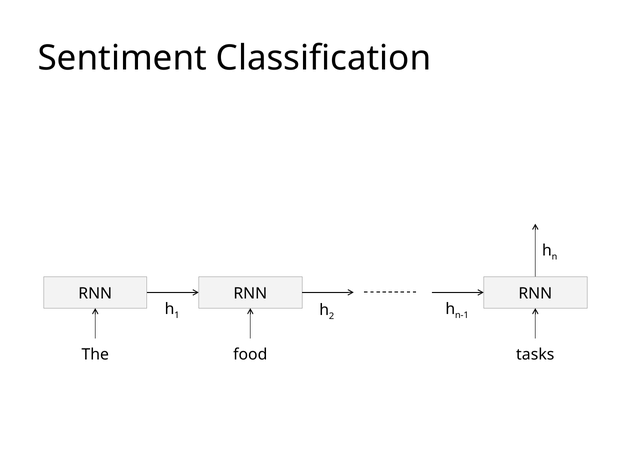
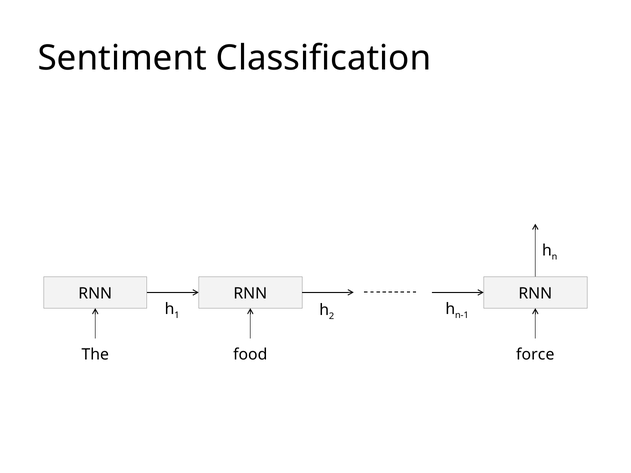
tasks: tasks -> force
